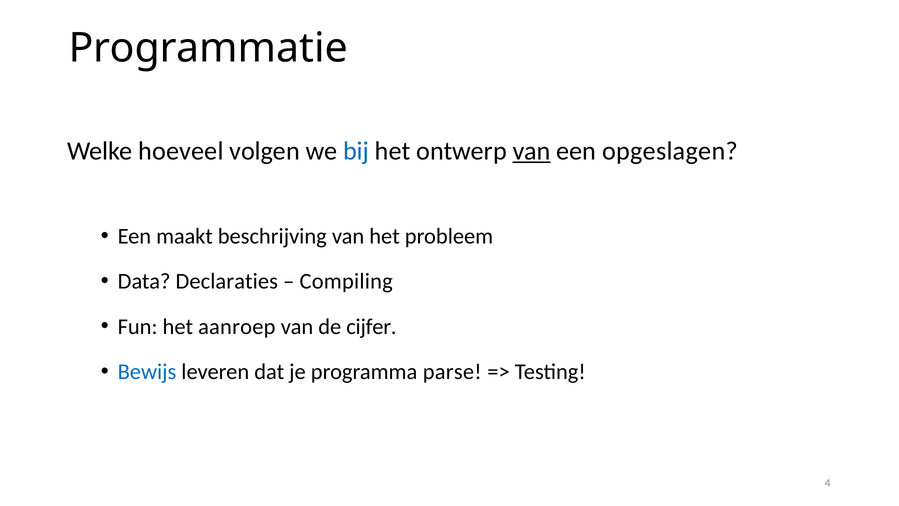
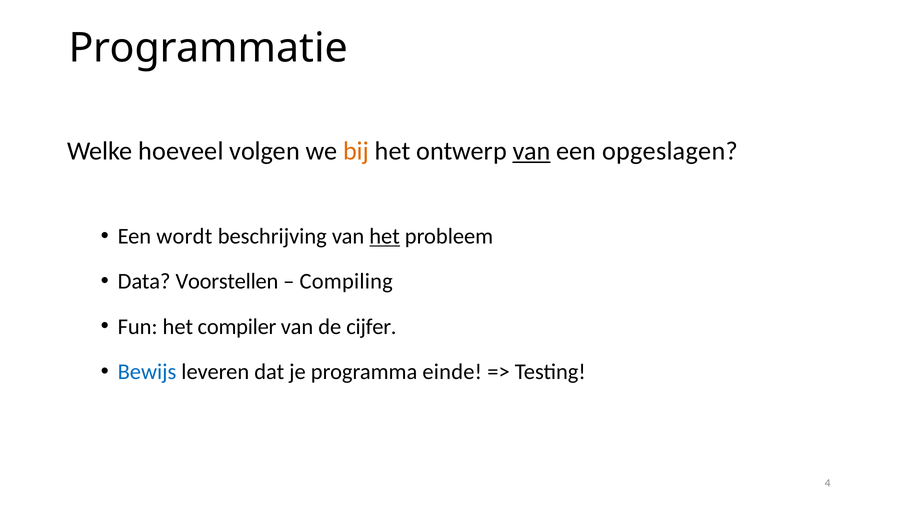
bij colour: blue -> orange
maakt: maakt -> wordt
het at (385, 236) underline: none -> present
Declaraties: Declaraties -> Voorstellen
aanroep: aanroep -> compiler
parse: parse -> einde
